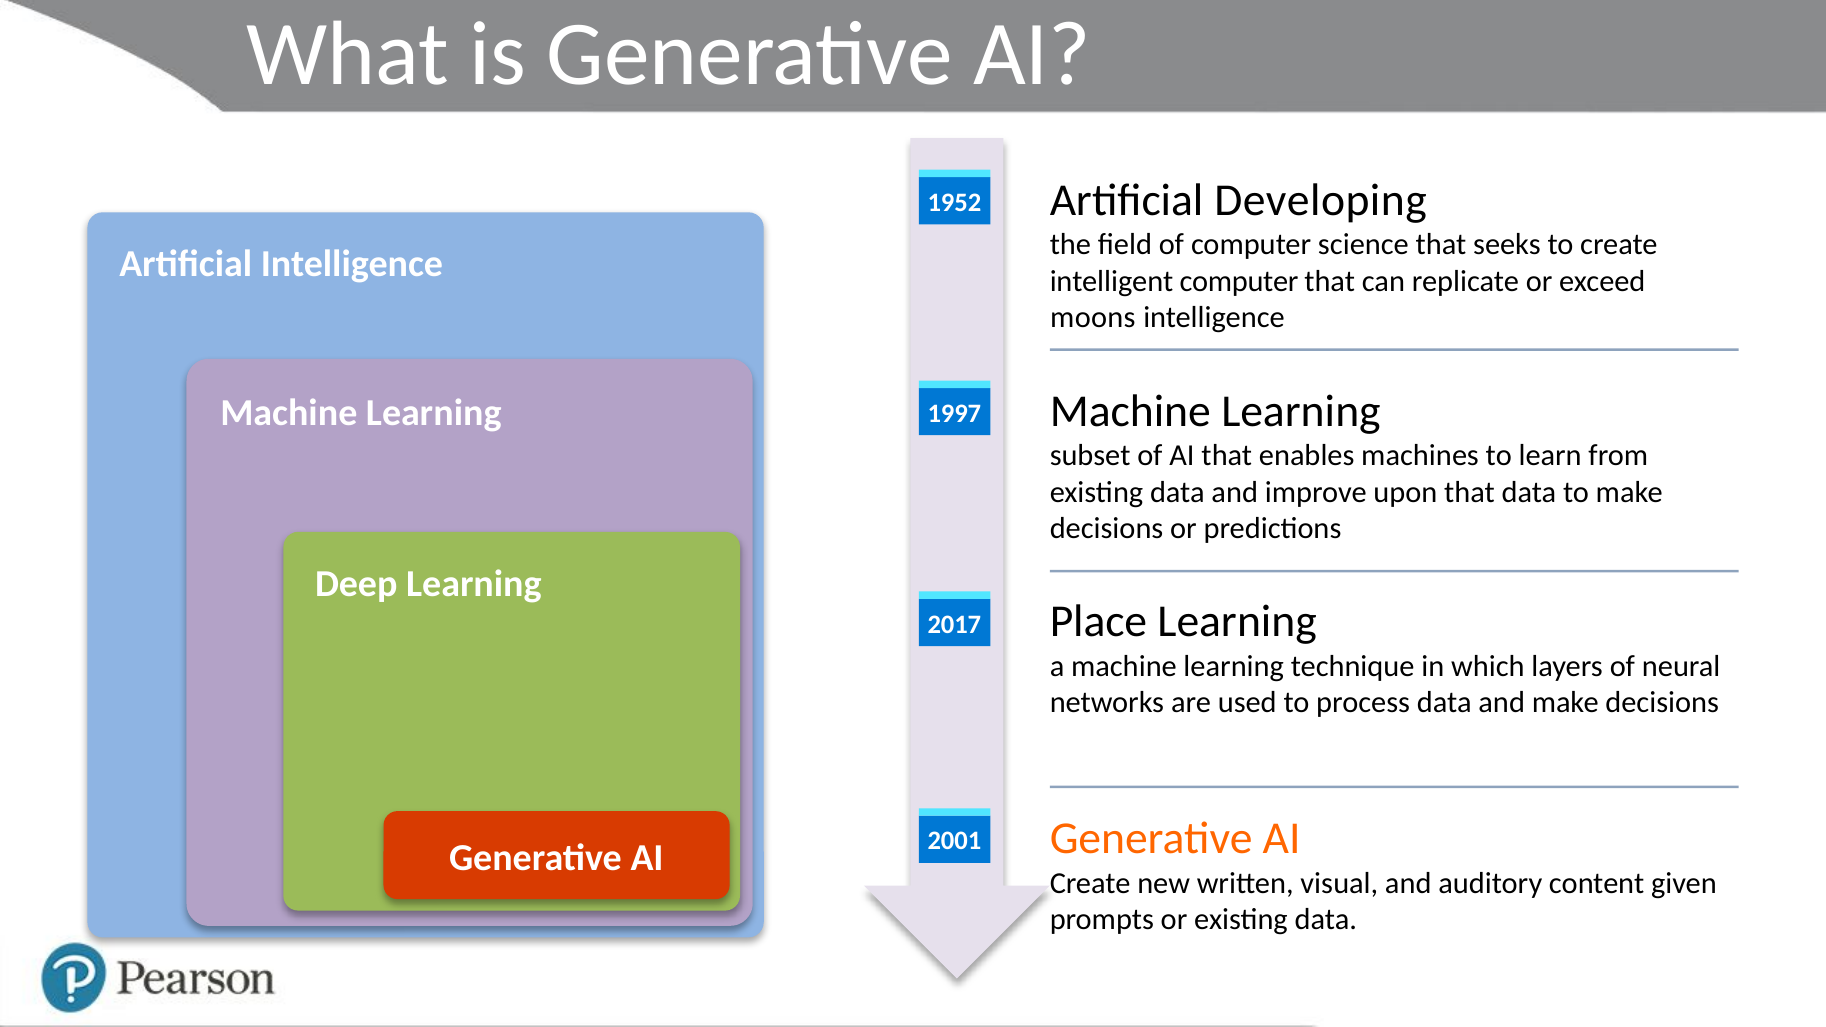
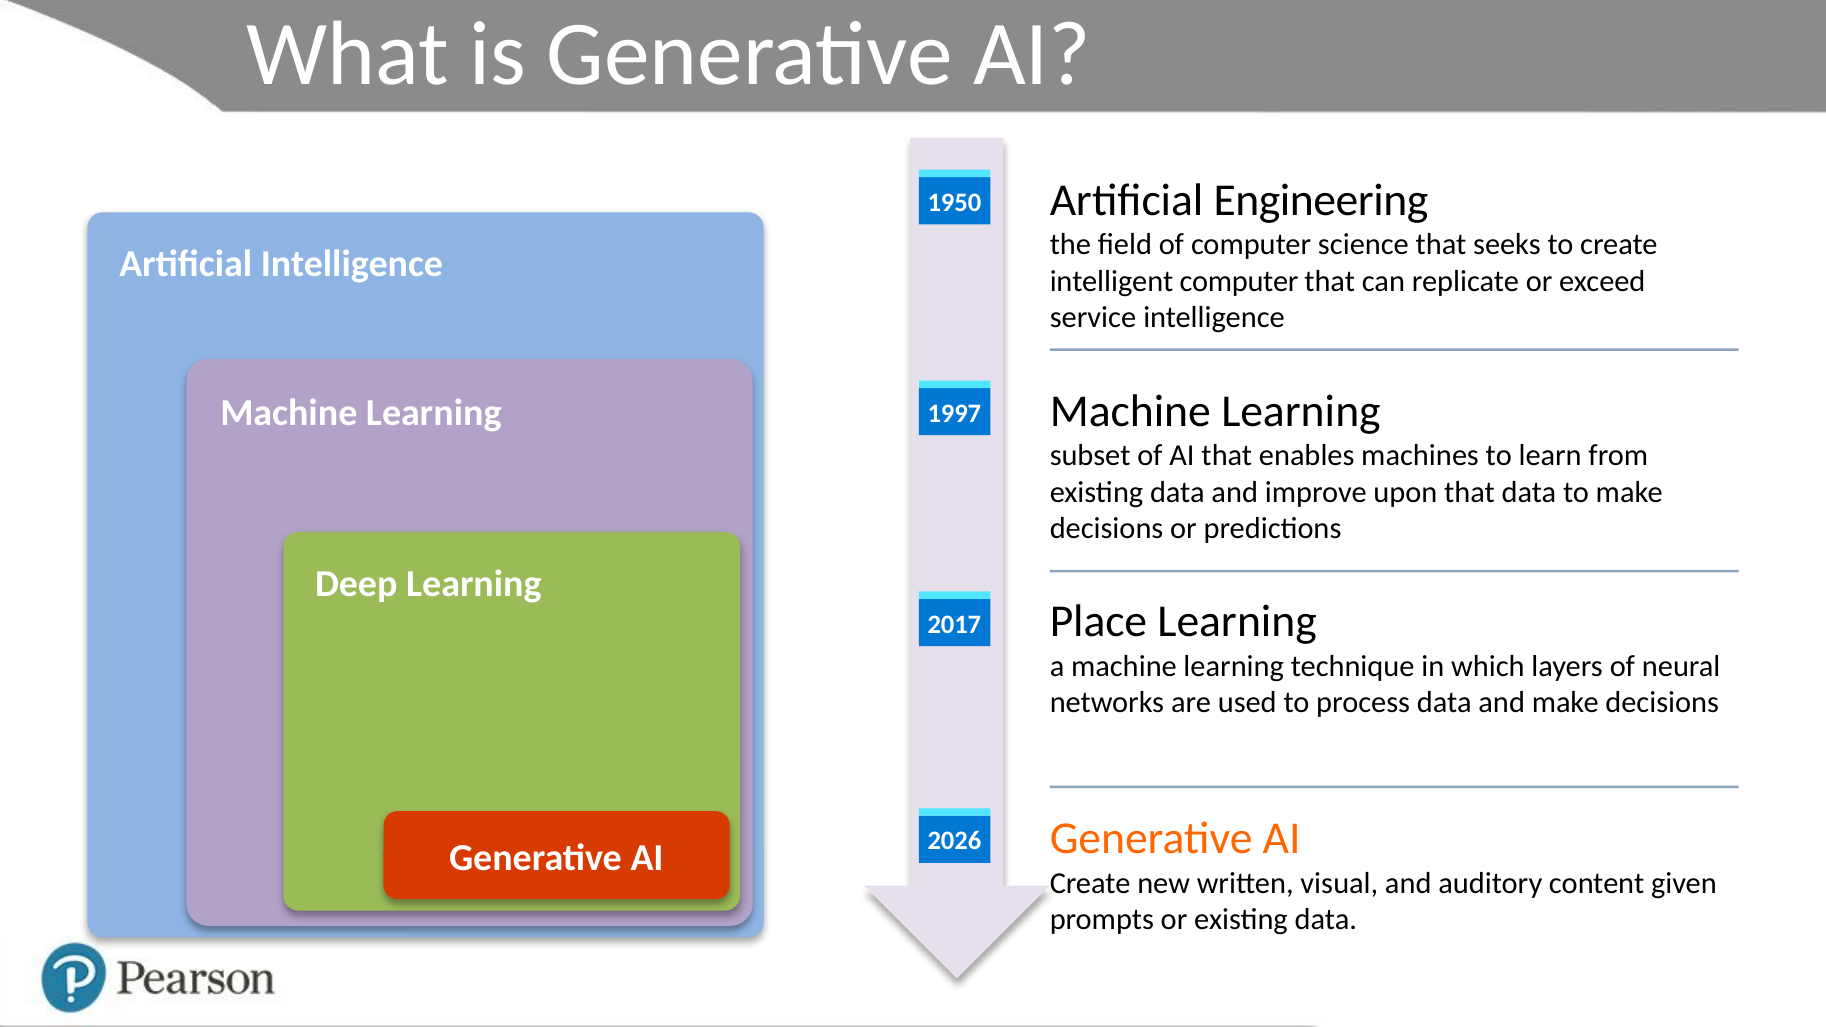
1952: 1952 -> 1950
Developing: Developing -> Engineering
moons: moons -> service
2001: 2001 -> 2026
